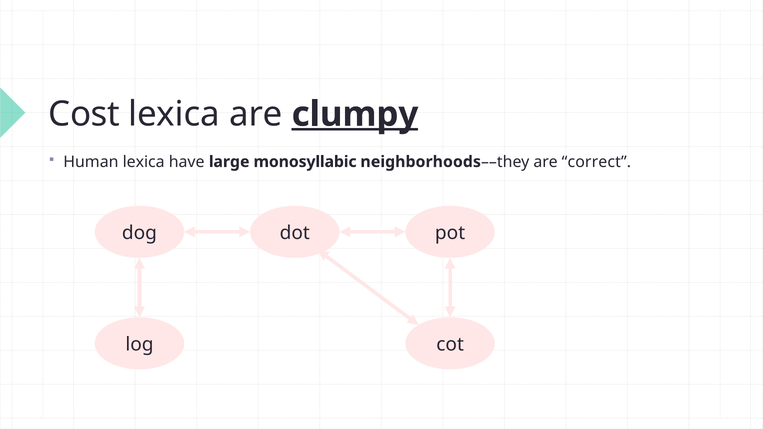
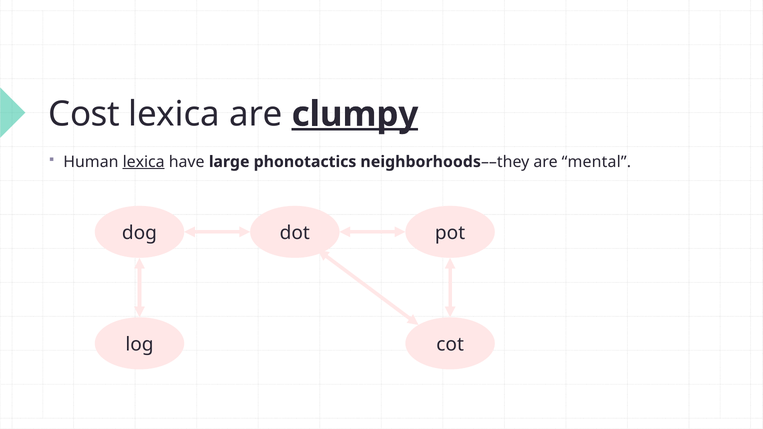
lexica at (144, 162) underline: none -> present
monosyllabic: monosyllabic -> phonotactics
correct: correct -> mental
